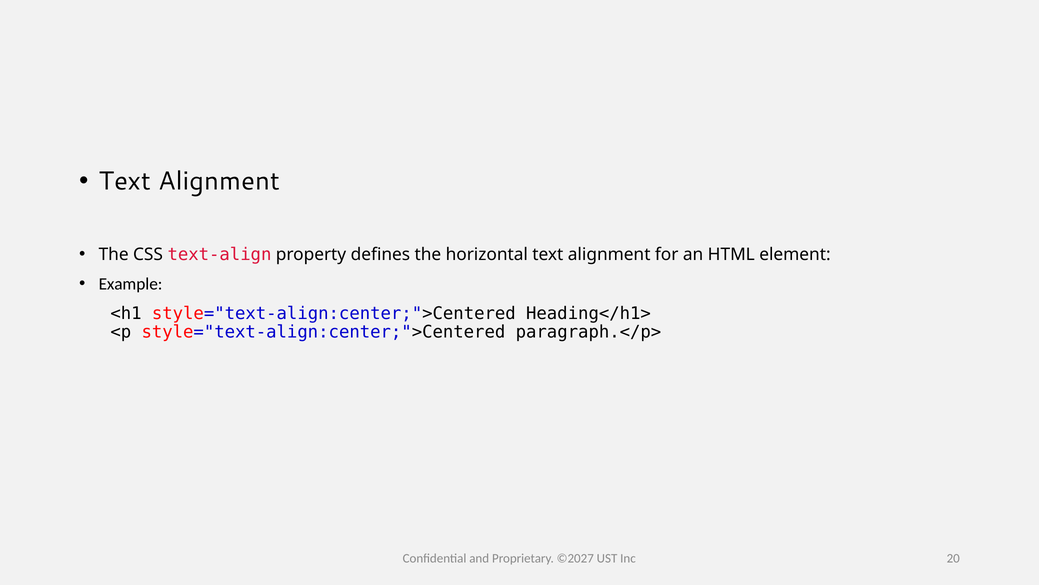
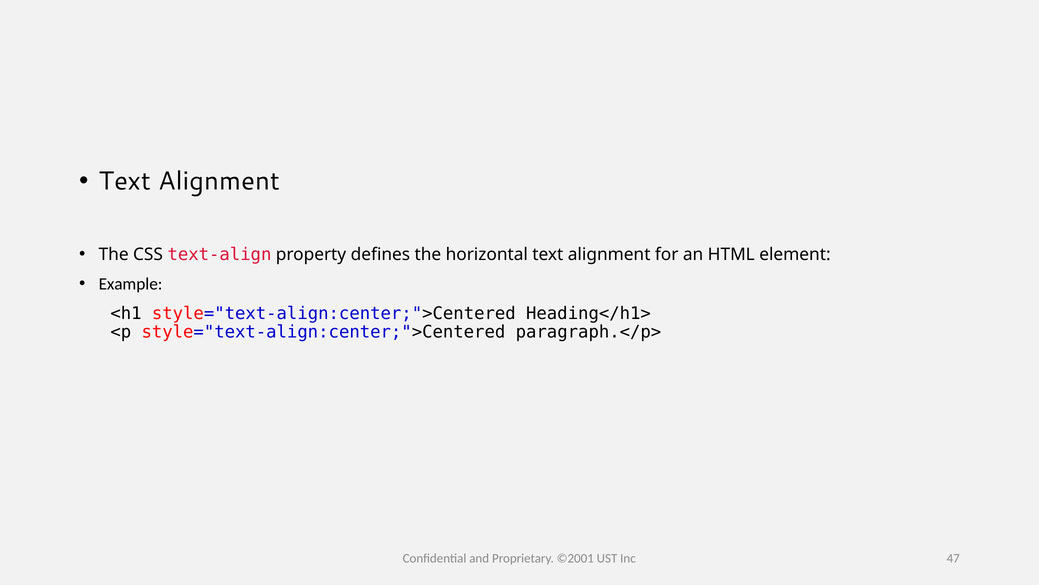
©2027: ©2027 -> ©2001
20: 20 -> 47
